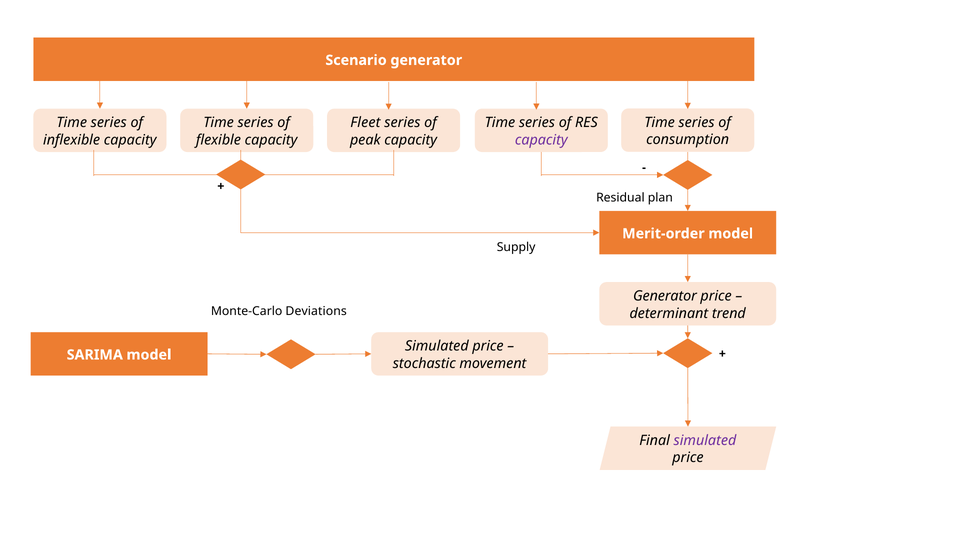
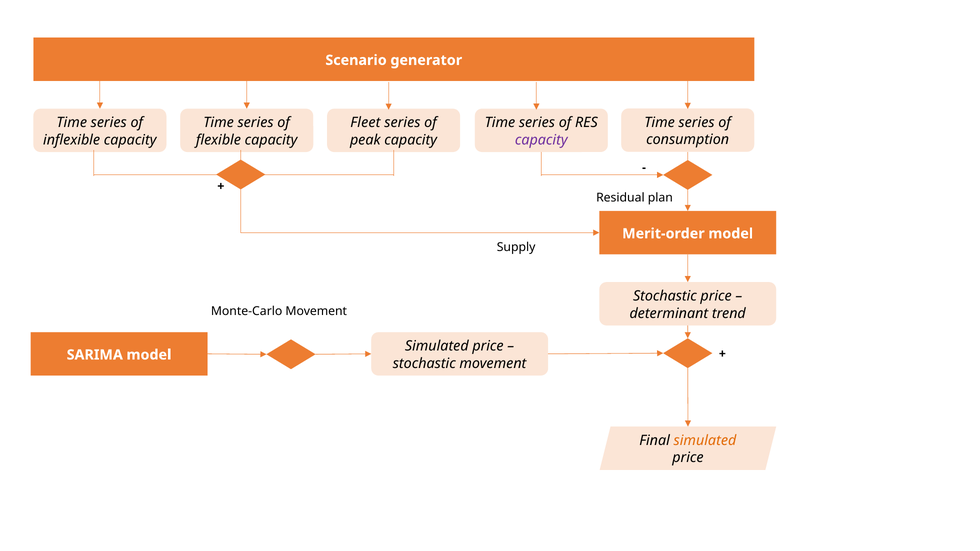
Generator at (665, 296): Generator -> Stochastic
Monte-Carlo Deviations: Deviations -> Movement
simulated at (705, 441) colour: purple -> orange
